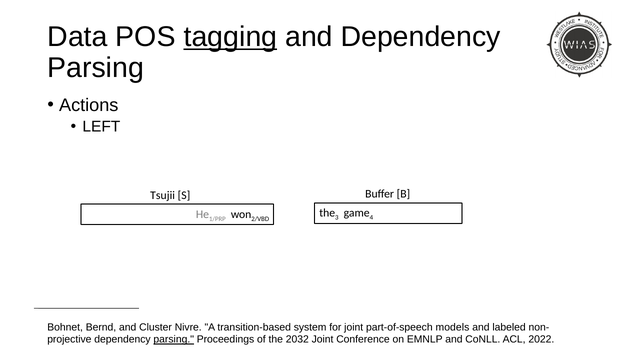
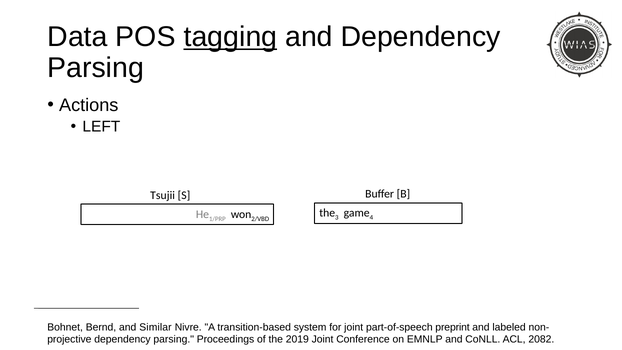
Cluster: Cluster -> Similar
models: models -> preprint
parsing at (174, 339) underline: present -> none
2032: 2032 -> 2019
2022: 2022 -> 2082
